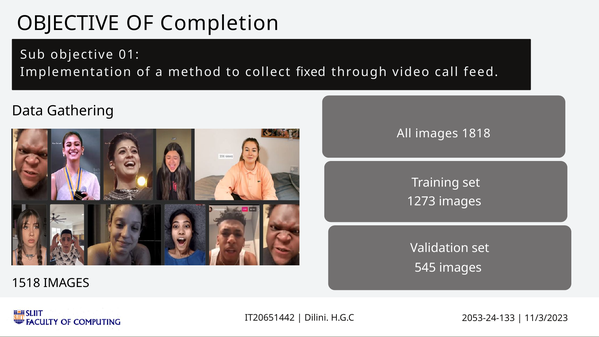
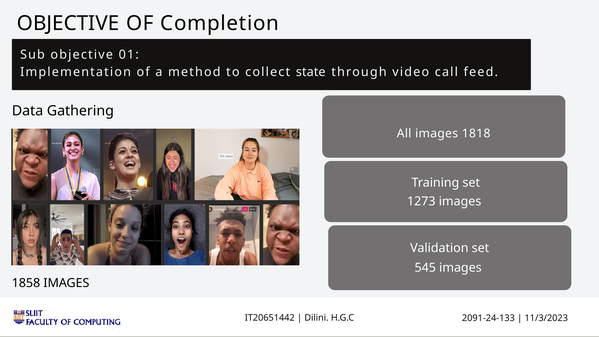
fixed: fixed -> state
1518: 1518 -> 1858
2053-24-133: 2053-24-133 -> 2091-24-133
